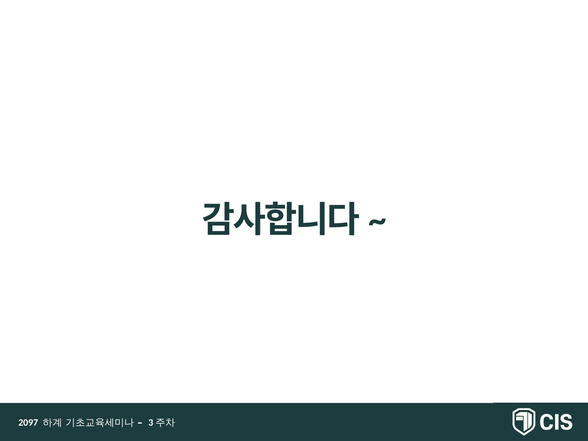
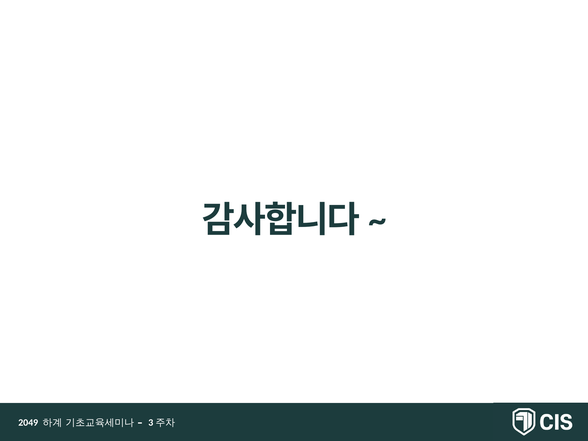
2097: 2097 -> 2049
